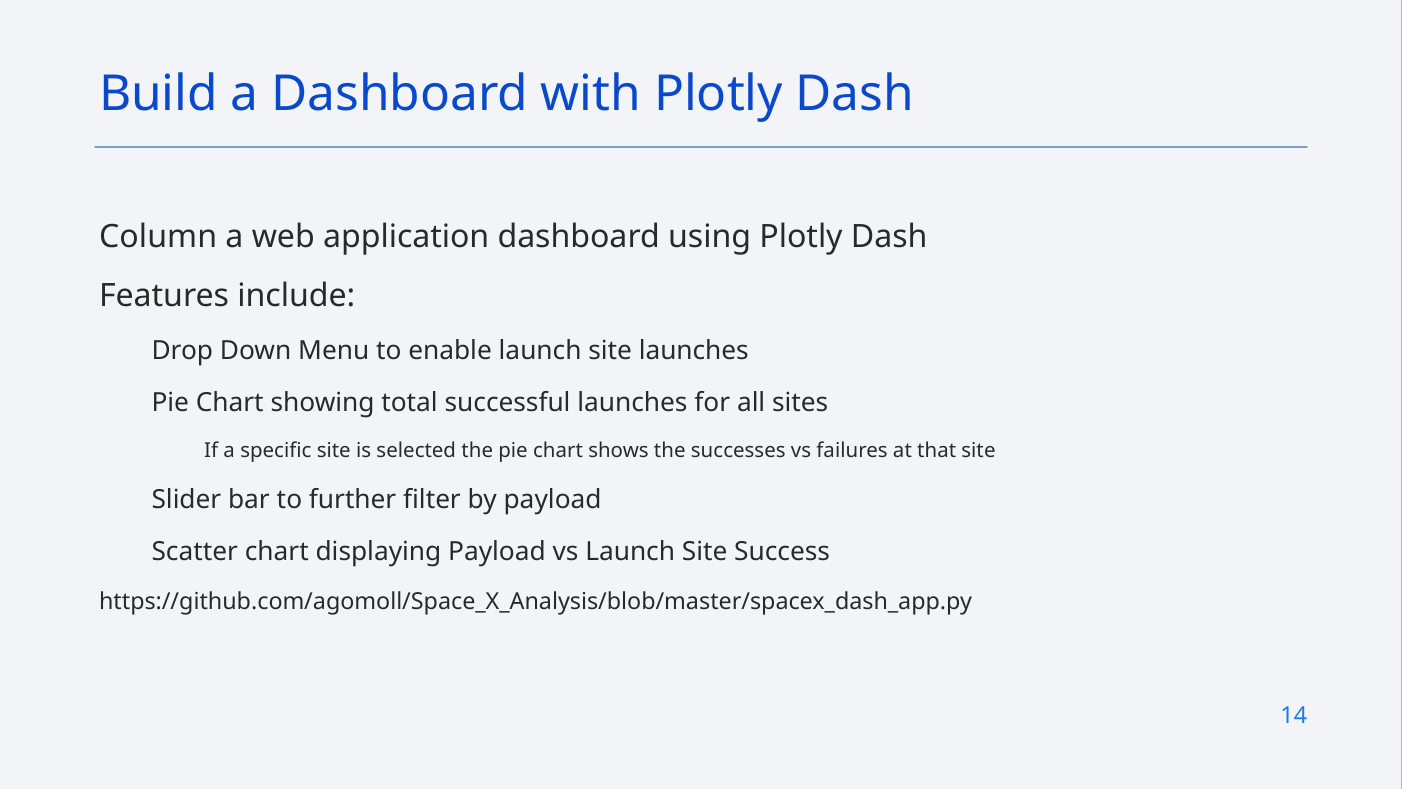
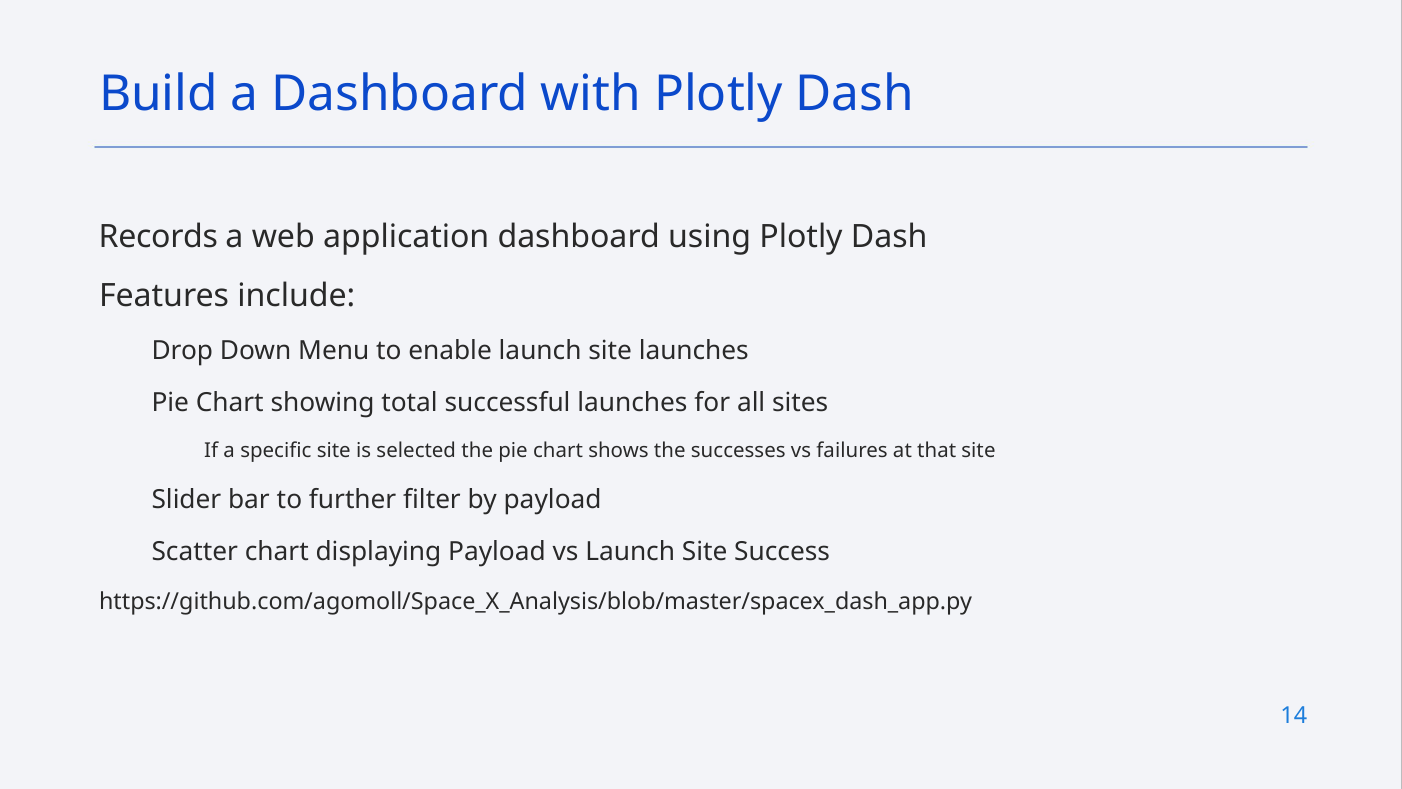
Column: Column -> Records
